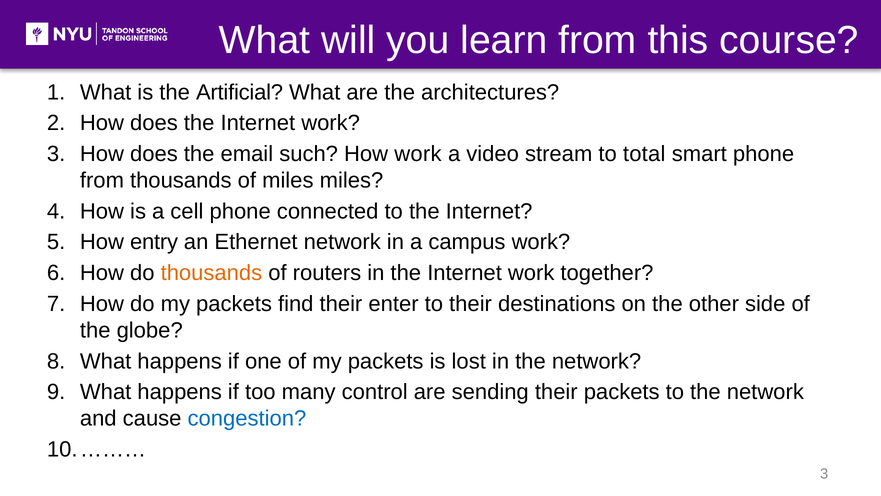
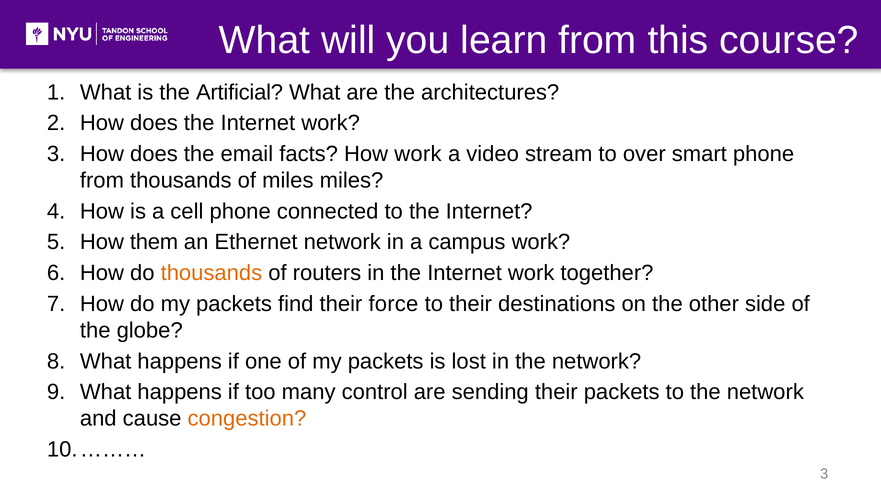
such: such -> facts
total: total -> over
entry: entry -> them
enter: enter -> force
congestion colour: blue -> orange
